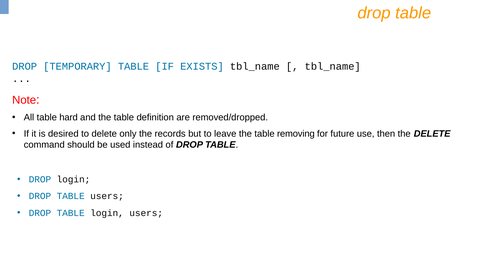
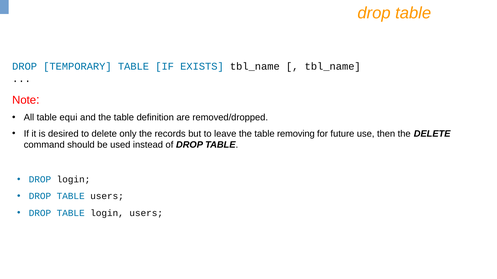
hard: hard -> equi
